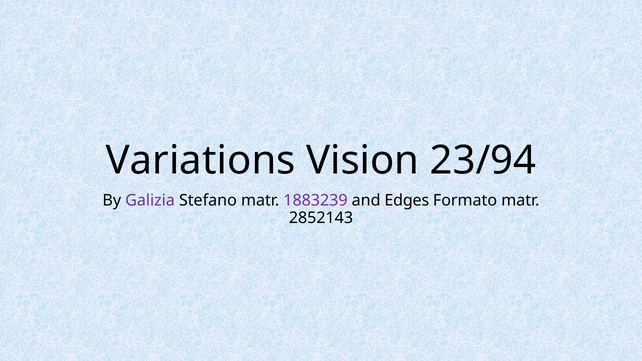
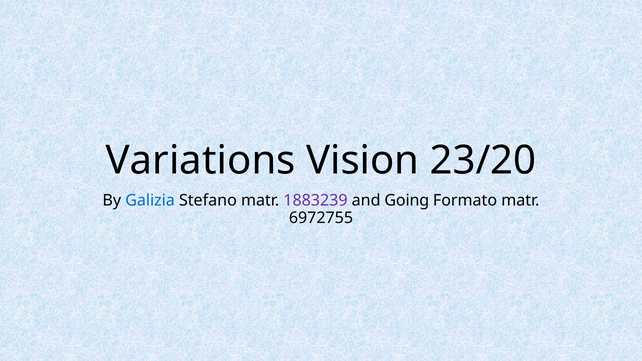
23/94: 23/94 -> 23/20
Galizia colour: purple -> blue
Edges: Edges -> Going
2852143: 2852143 -> 6972755
